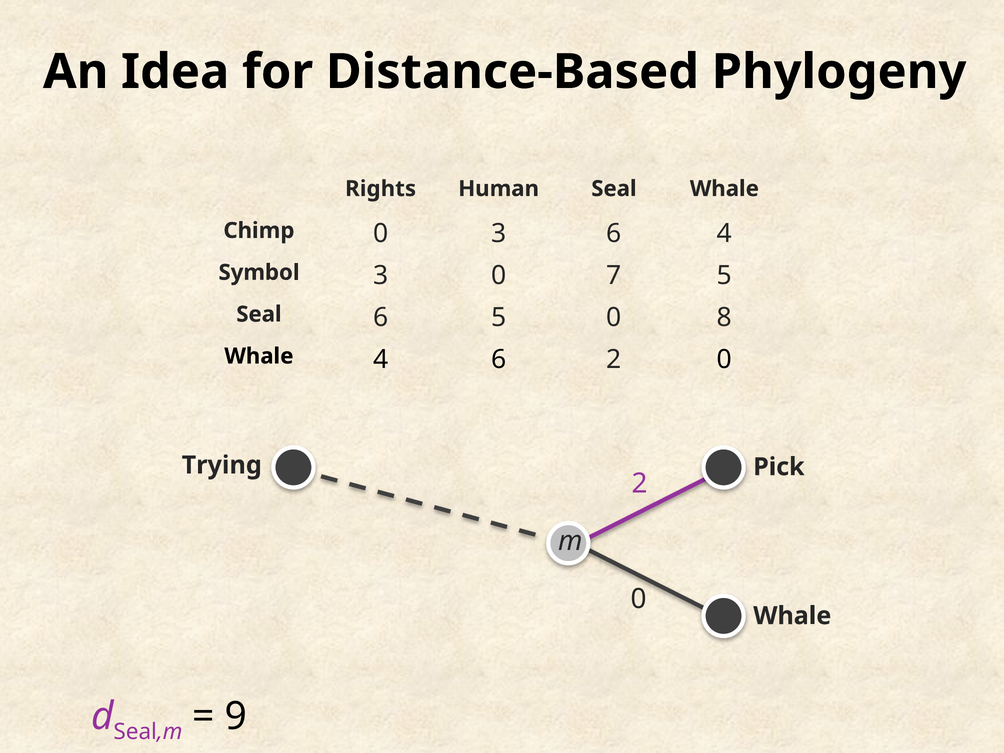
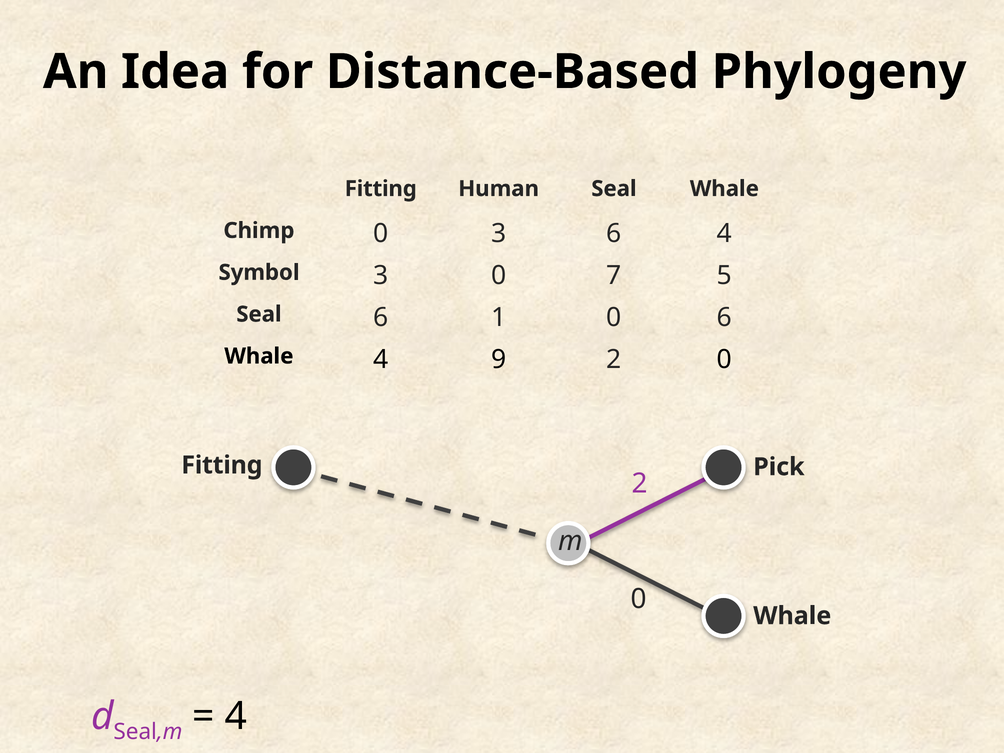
Rights at (381, 189): Rights -> Fitting
6 5: 5 -> 1
0 8: 8 -> 6
4 6: 6 -> 9
Trying at (222, 465): Trying -> Fitting
9 at (236, 717): 9 -> 4
